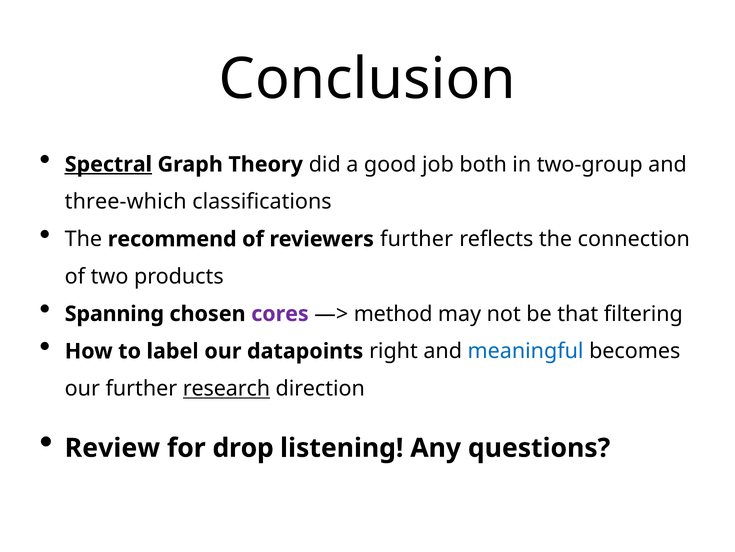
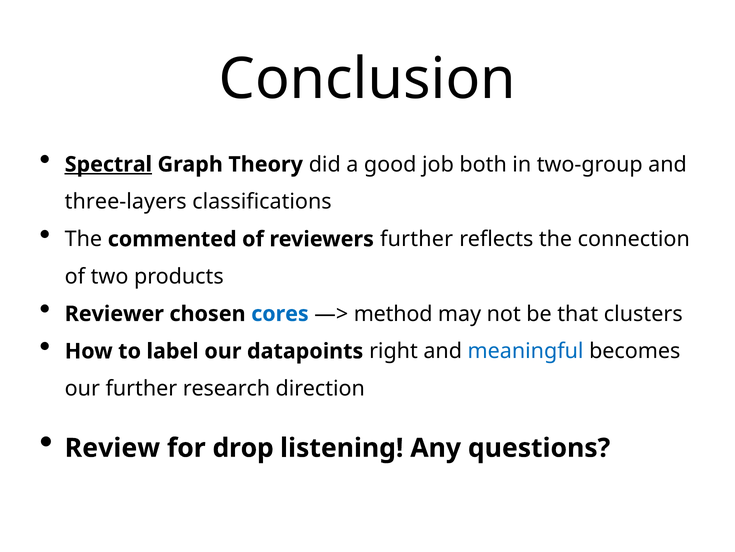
three-which: three-which -> three-layers
recommend: recommend -> commented
Spanning: Spanning -> Reviewer
cores colour: purple -> blue
filtering: filtering -> clusters
research underline: present -> none
